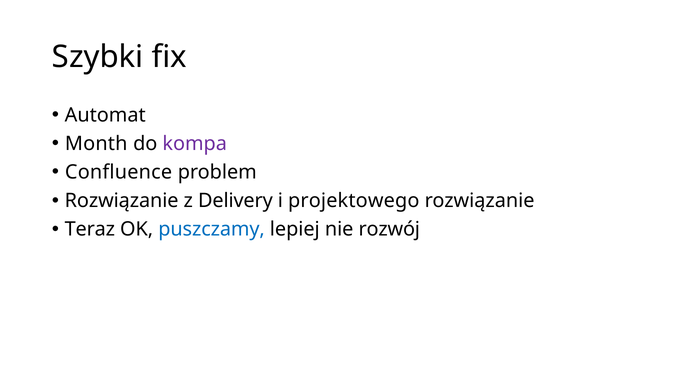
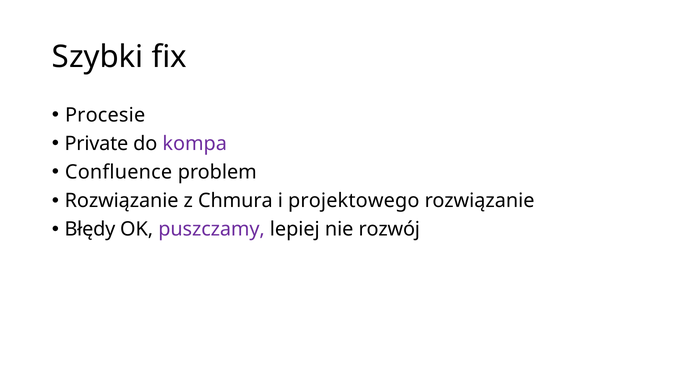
Automat: Automat -> Procesie
Month: Month -> Private
Delivery: Delivery -> Chmura
Teraz: Teraz -> Błędy
puszczamy colour: blue -> purple
